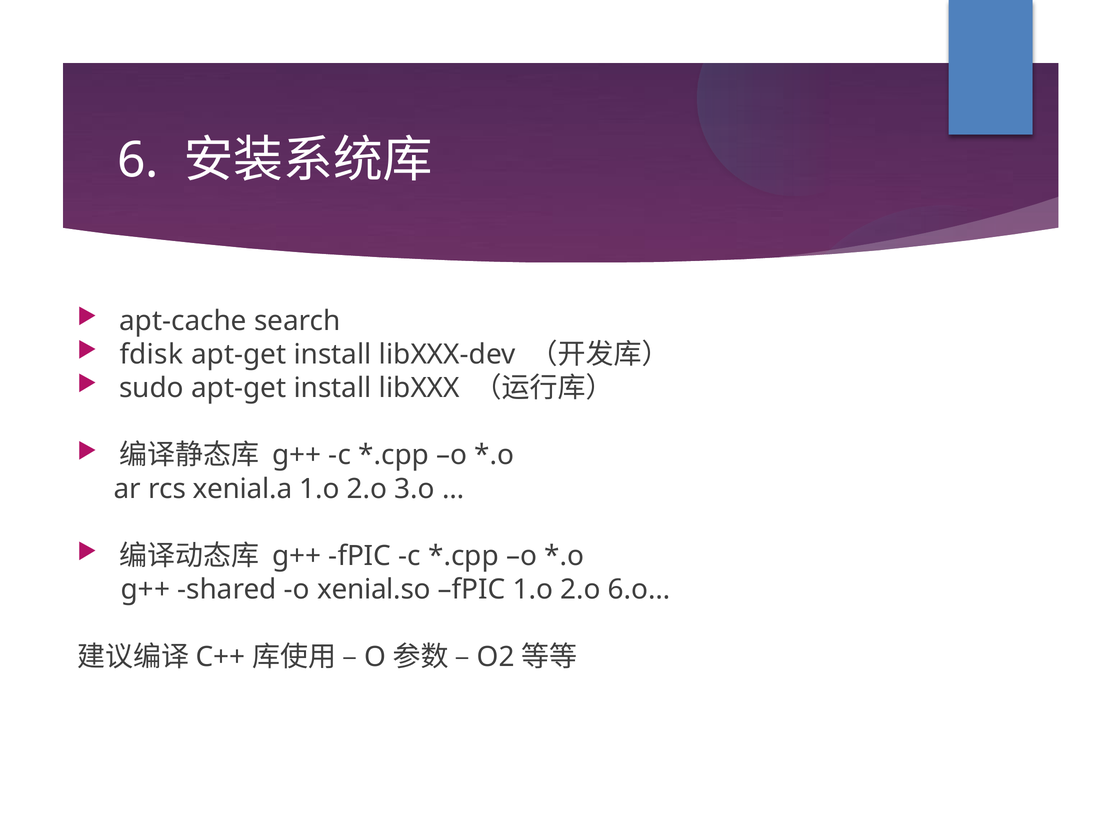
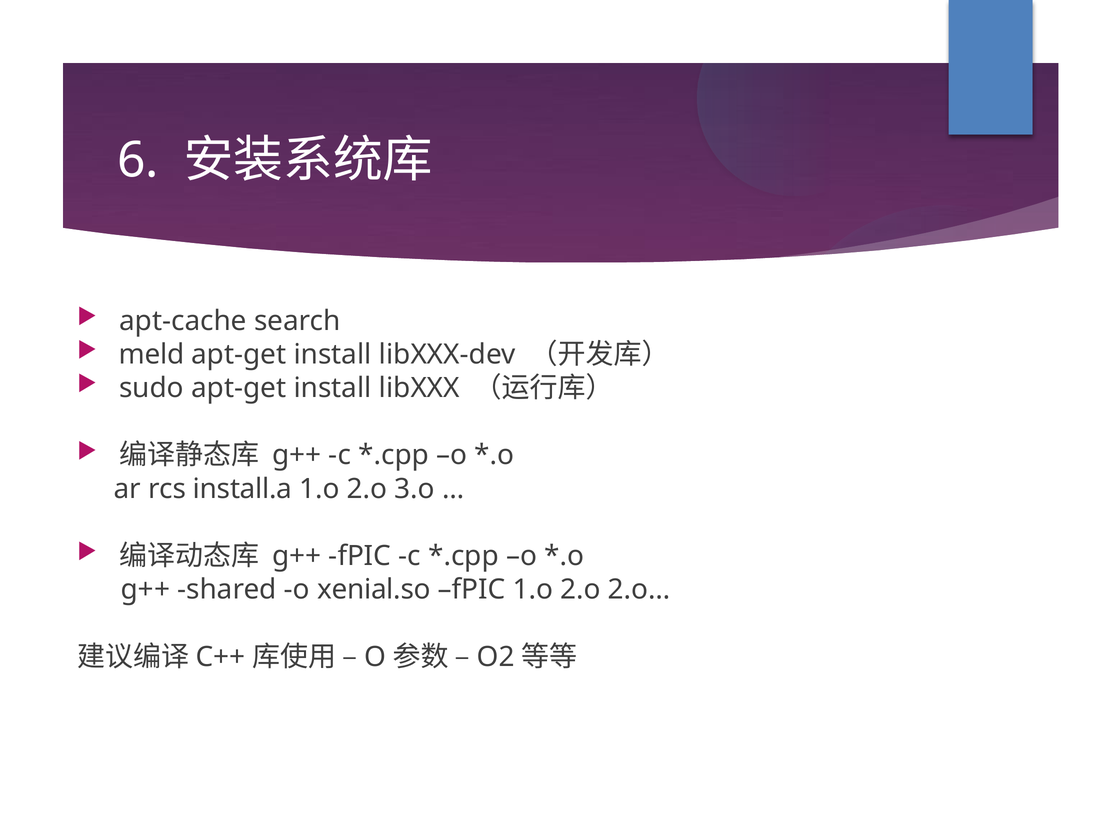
fdisk: fdisk -> meld
xenial.a: xenial.a -> install.a
6.o…: 6.o… -> 2.o…
